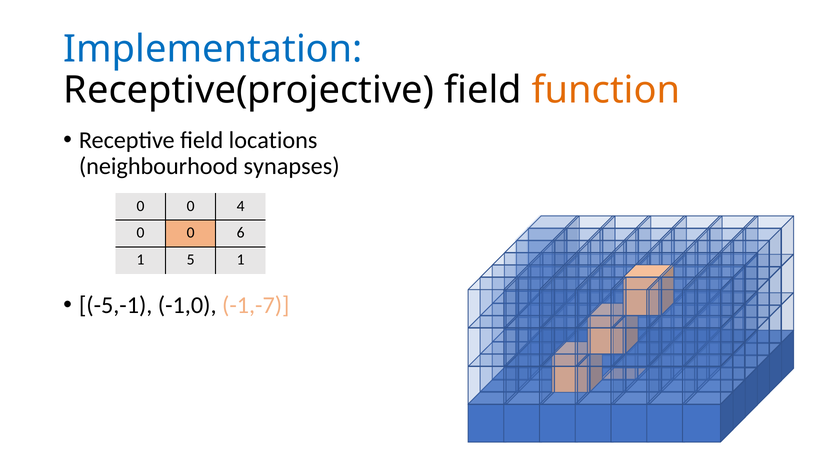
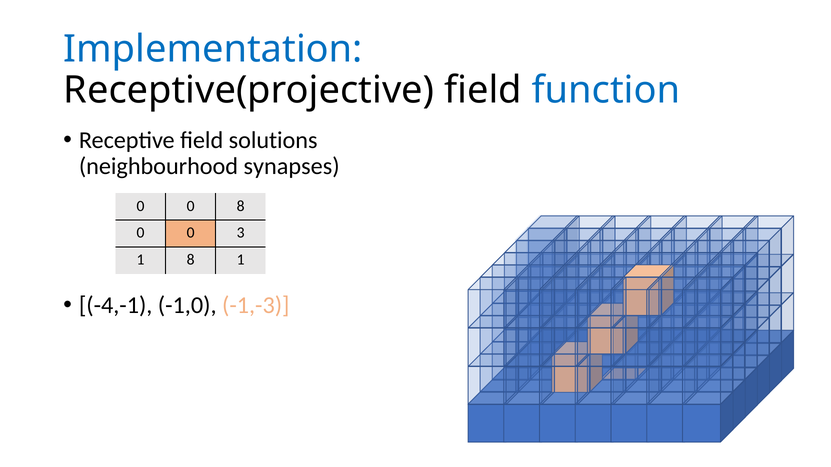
function colour: orange -> blue
locations: locations -> solutions
0 4: 4 -> 8
6: 6 -> 3
1 5: 5 -> 8
-5,-1: -5,-1 -> -4,-1
-1,-7: -1,-7 -> -1,-3
